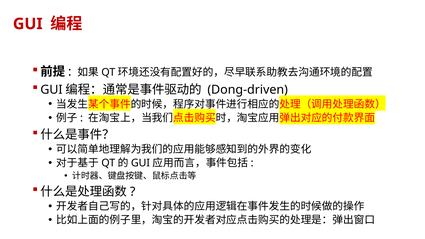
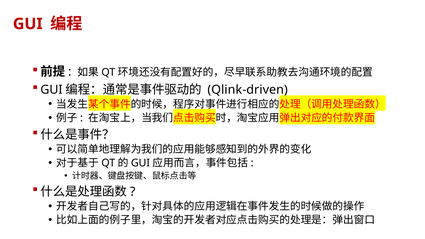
Dong-driven: Dong-driven -> Qlink-driven
